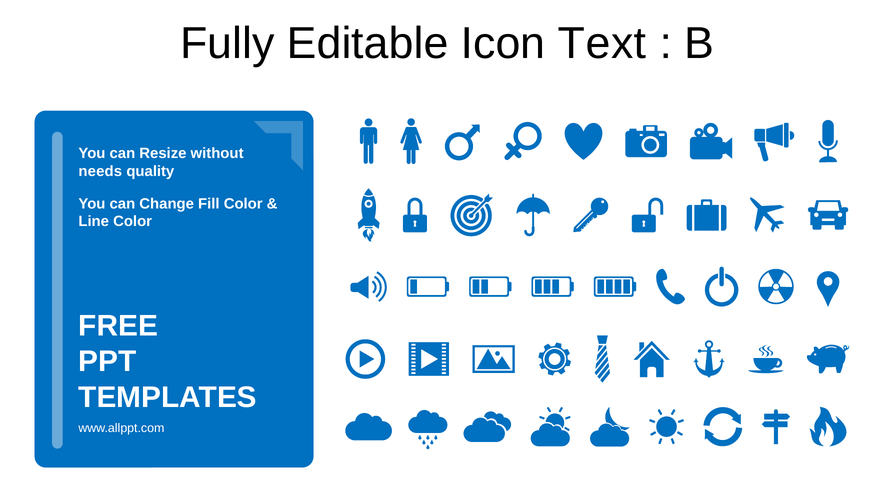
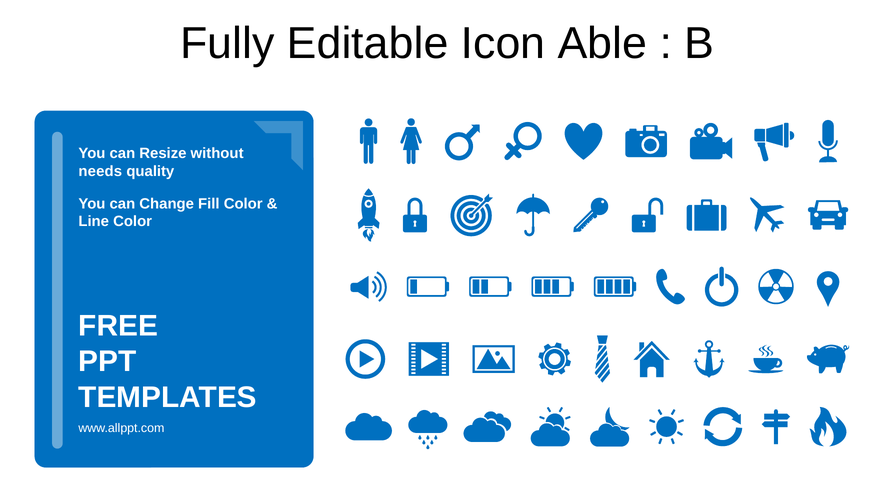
Text: Text -> Able
